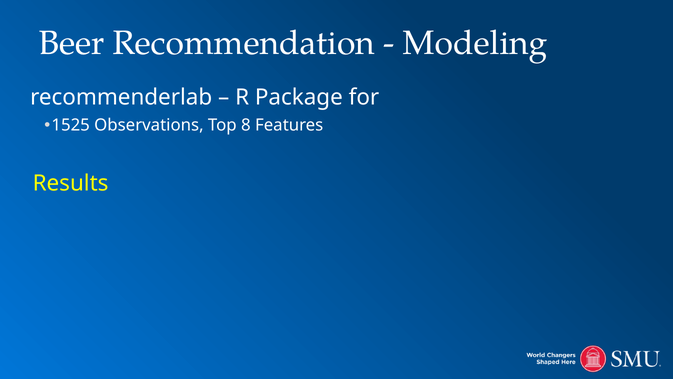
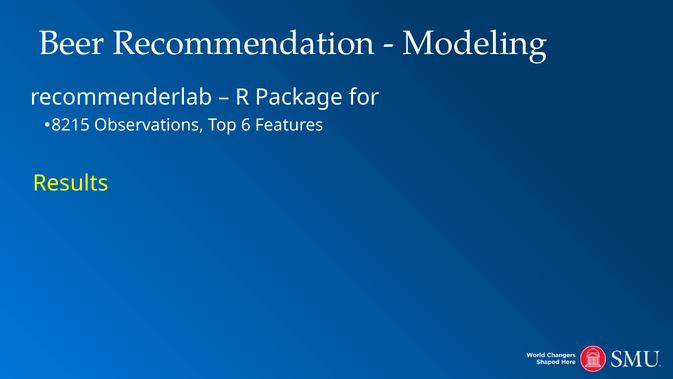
1525: 1525 -> 8215
8: 8 -> 6
